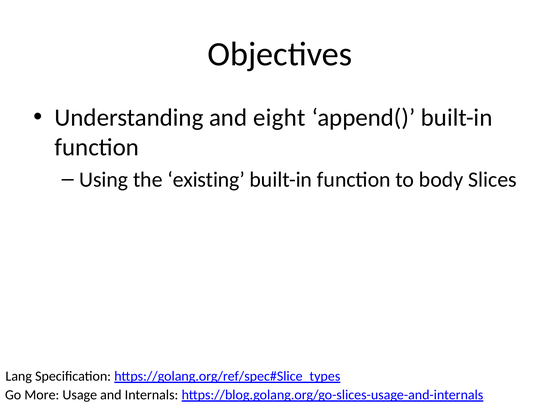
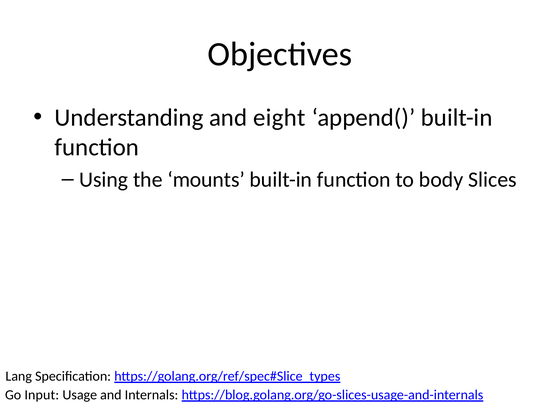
existing: existing -> mounts
More: More -> Input
